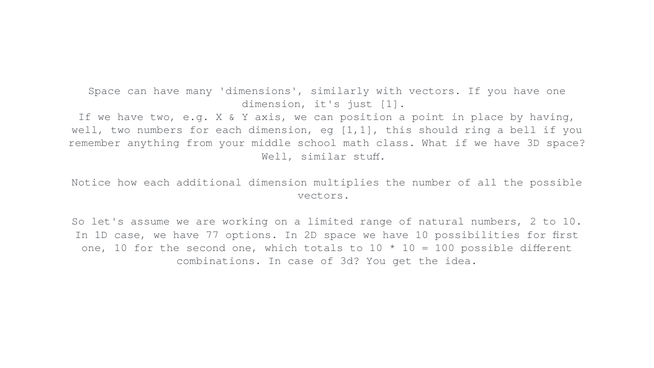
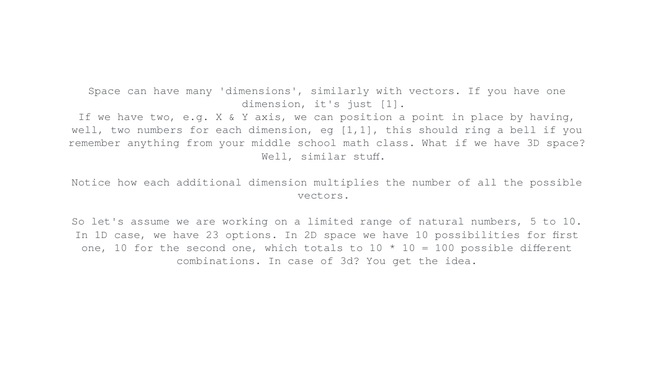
2: 2 -> 5
77: 77 -> 23
